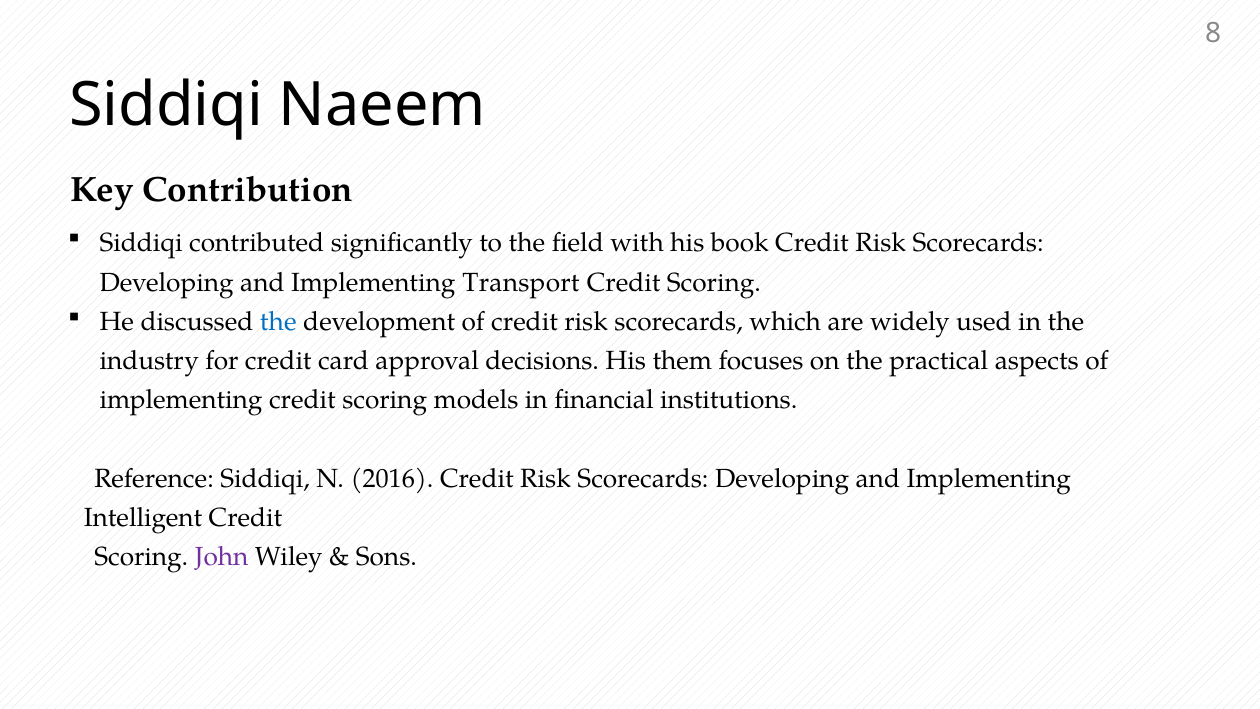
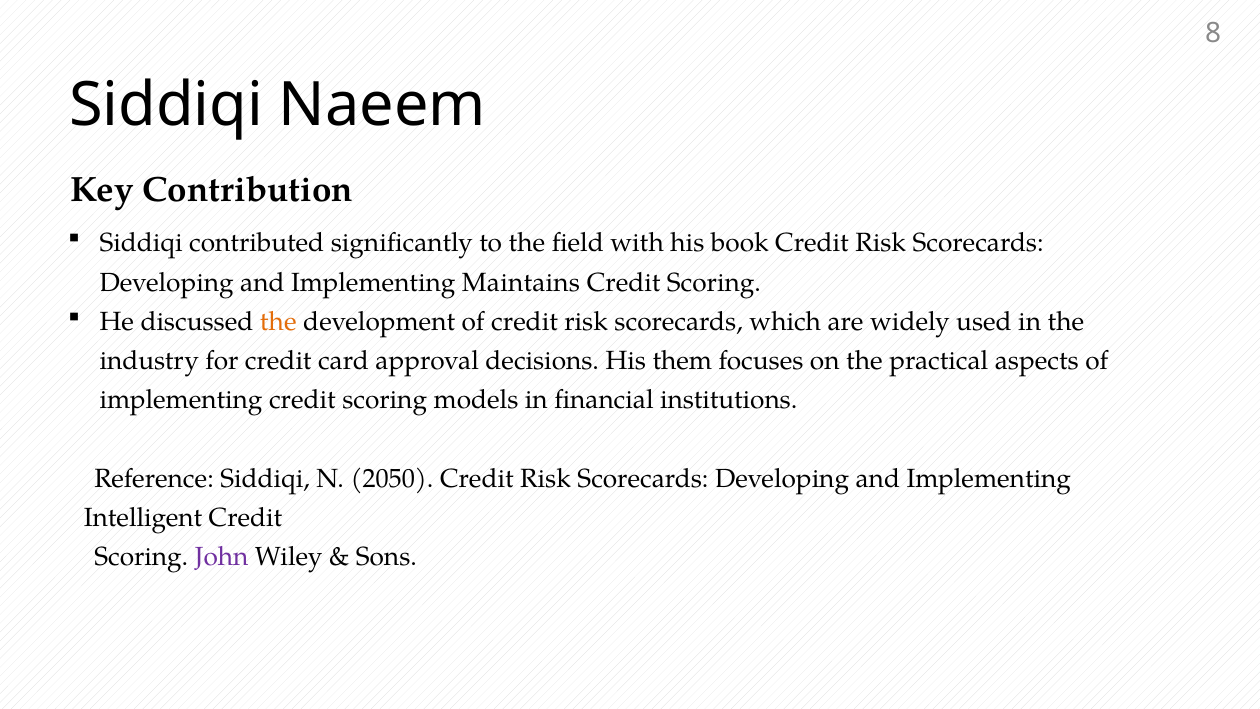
Transport: Transport -> Maintains
the at (278, 321) colour: blue -> orange
2016: 2016 -> 2050
